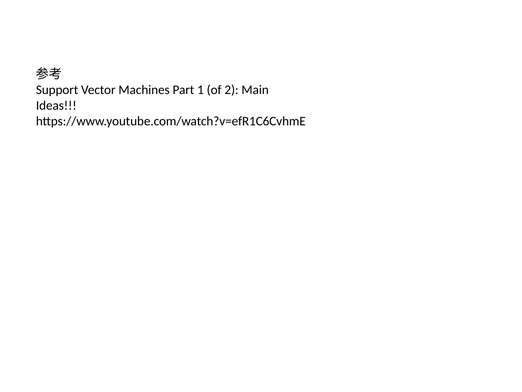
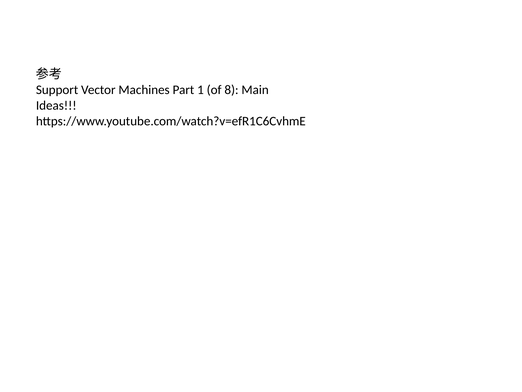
2: 2 -> 8
